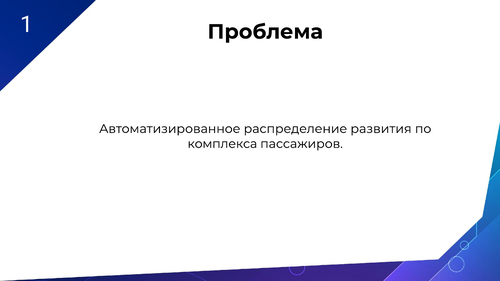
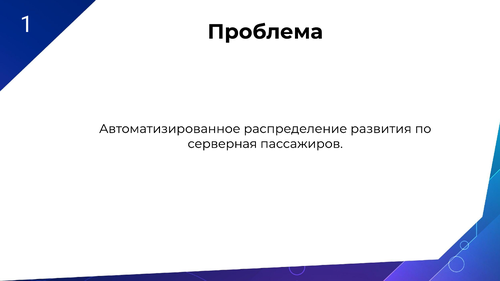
комплекса: комплекса -> серверная
